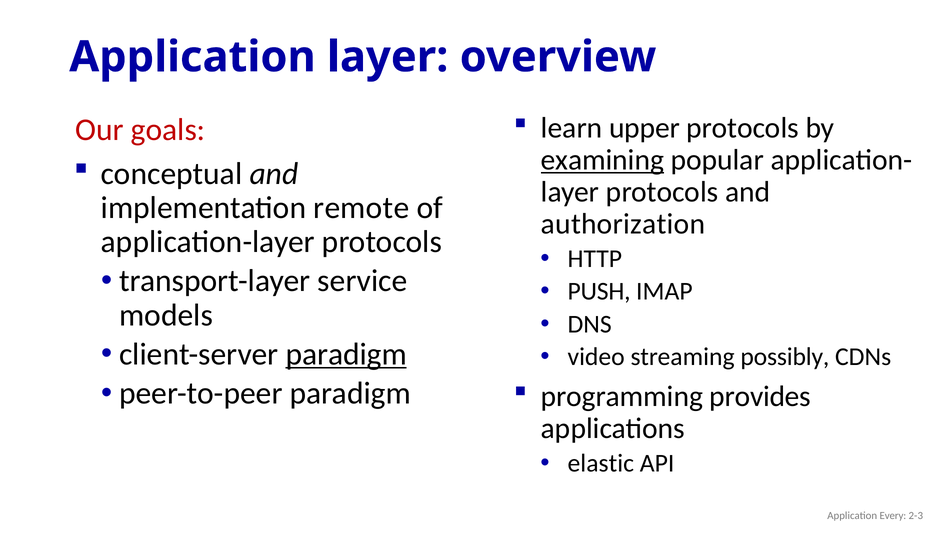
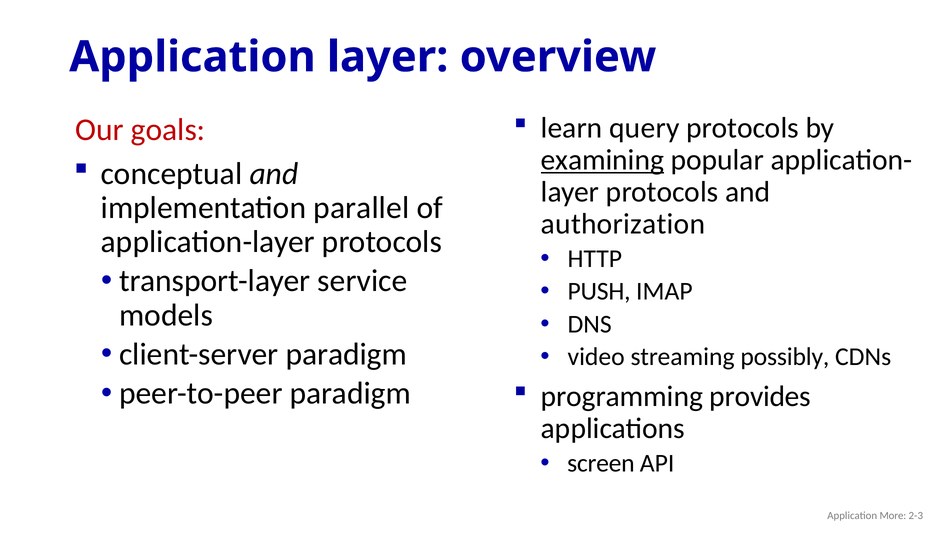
upper: upper -> query
remote: remote -> parallel
paradigm at (346, 354) underline: present -> none
elastic: elastic -> screen
Every: Every -> More
